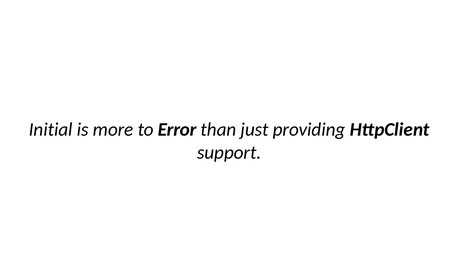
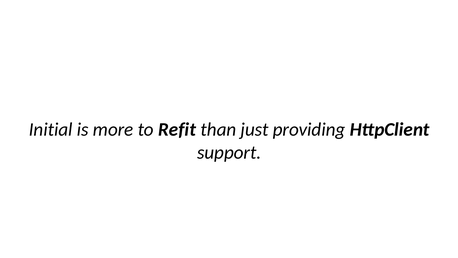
Error: Error -> Refit
